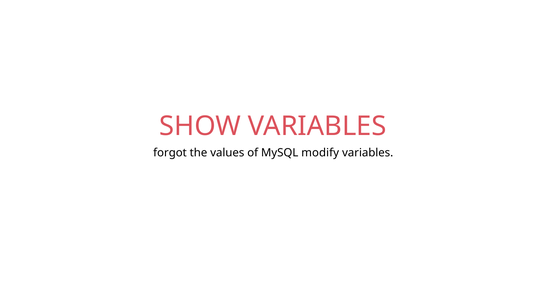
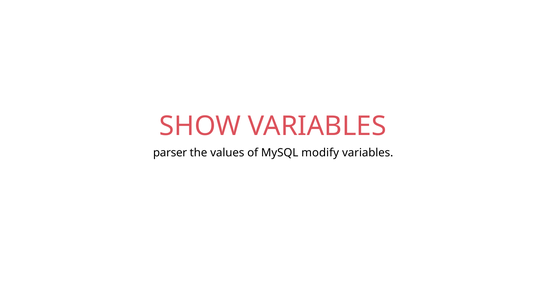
forgot: forgot -> parser
